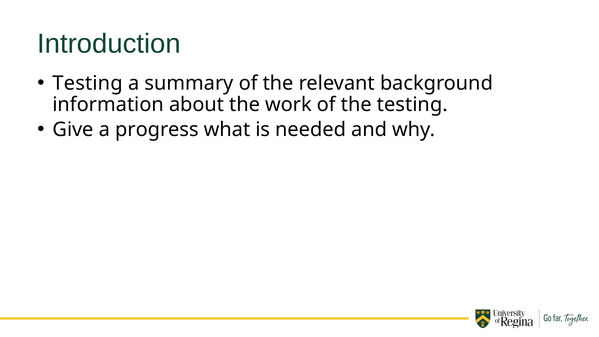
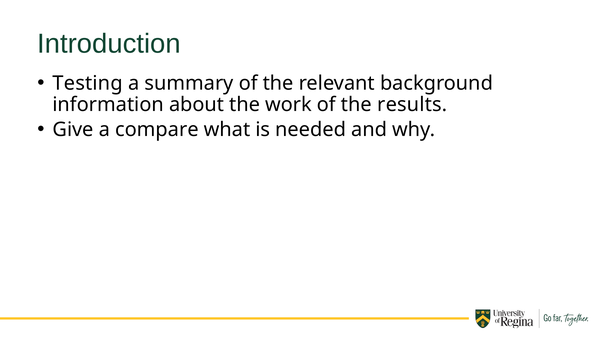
the testing: testing -> results
progress: progress -> compare
